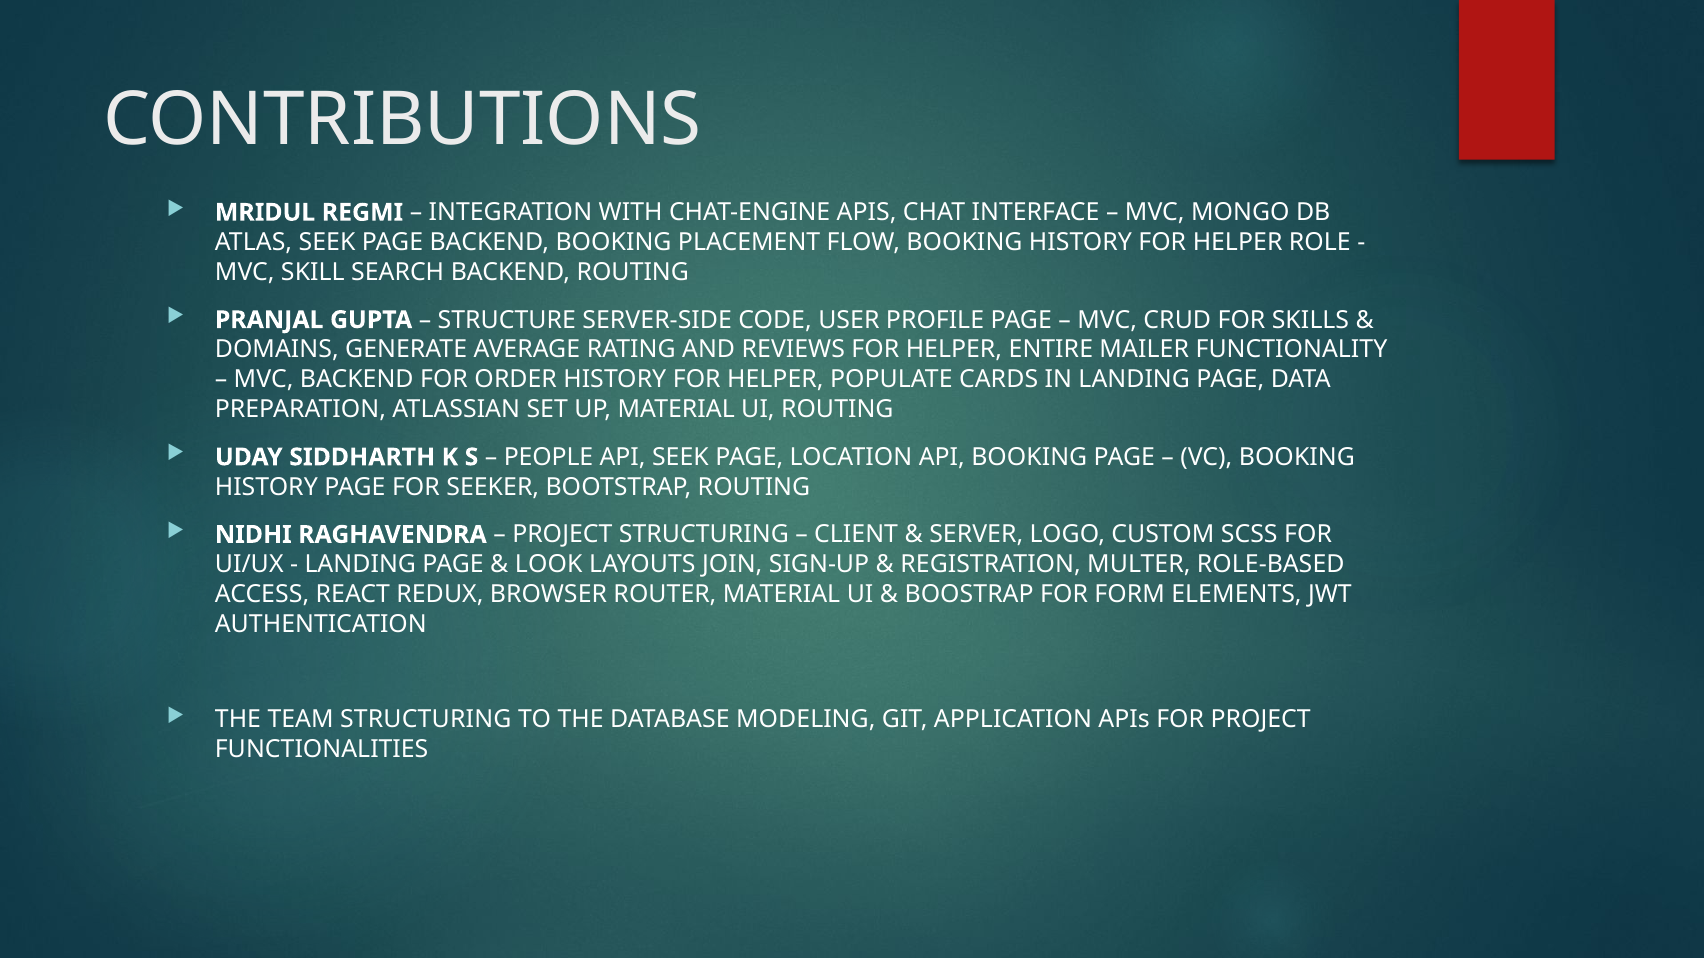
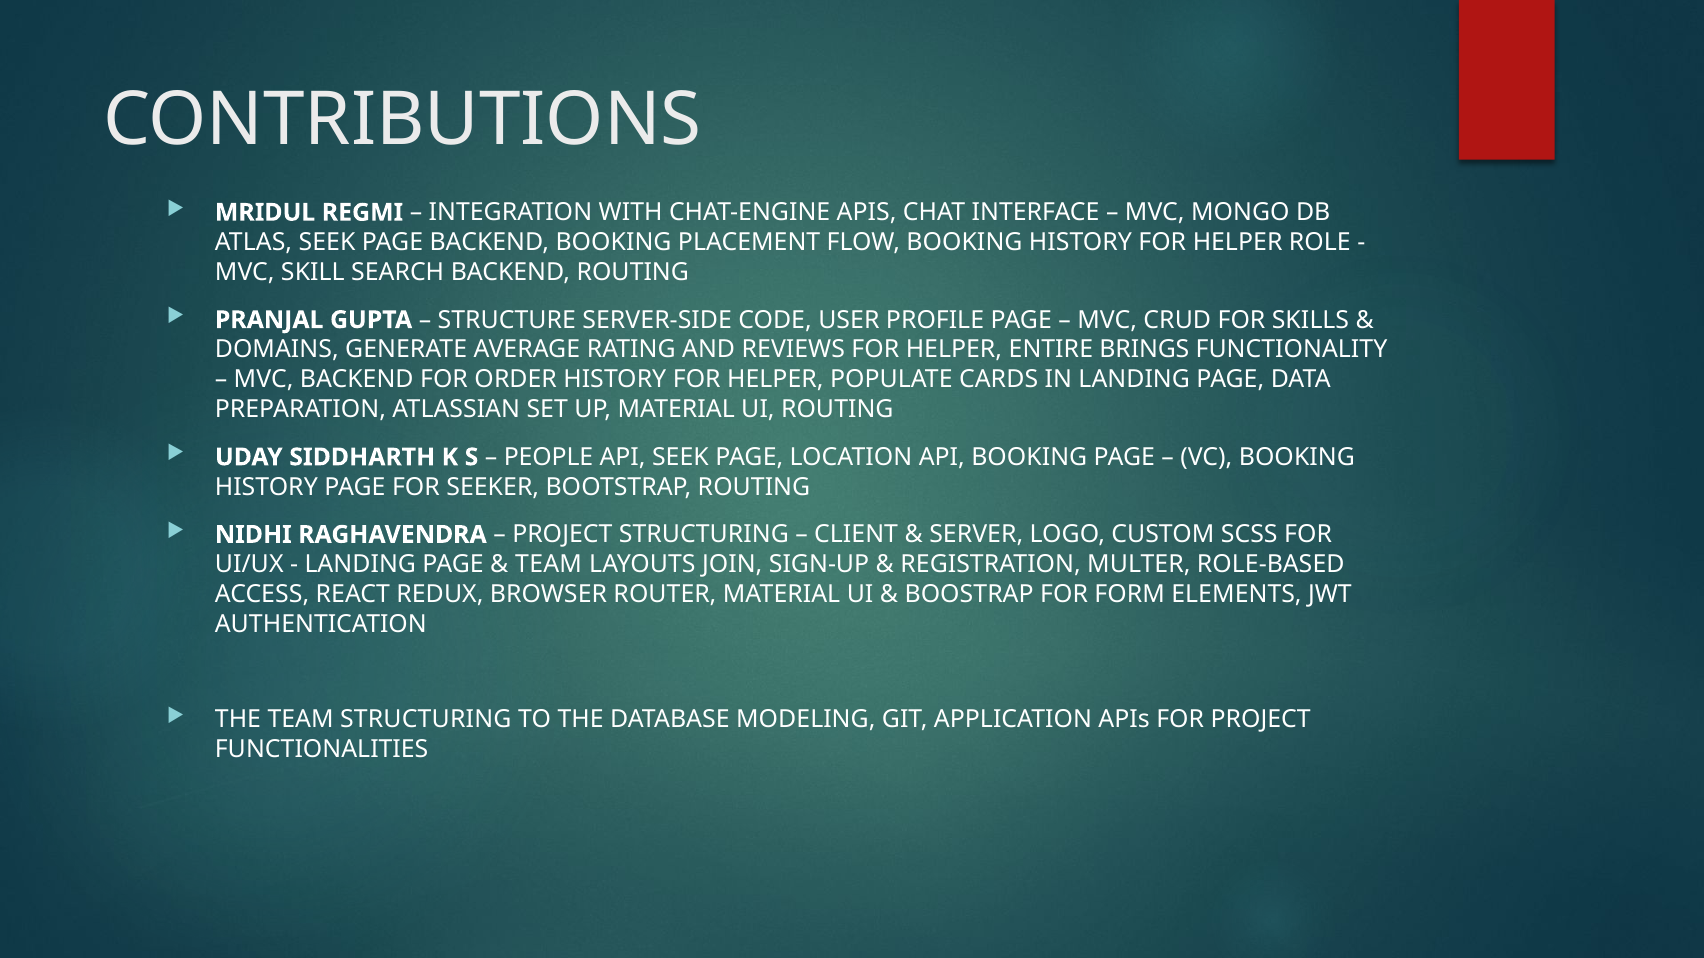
MAILER: MAILER -> BRINGS
LOOK at (549, 565): LOOK -> TEAM
